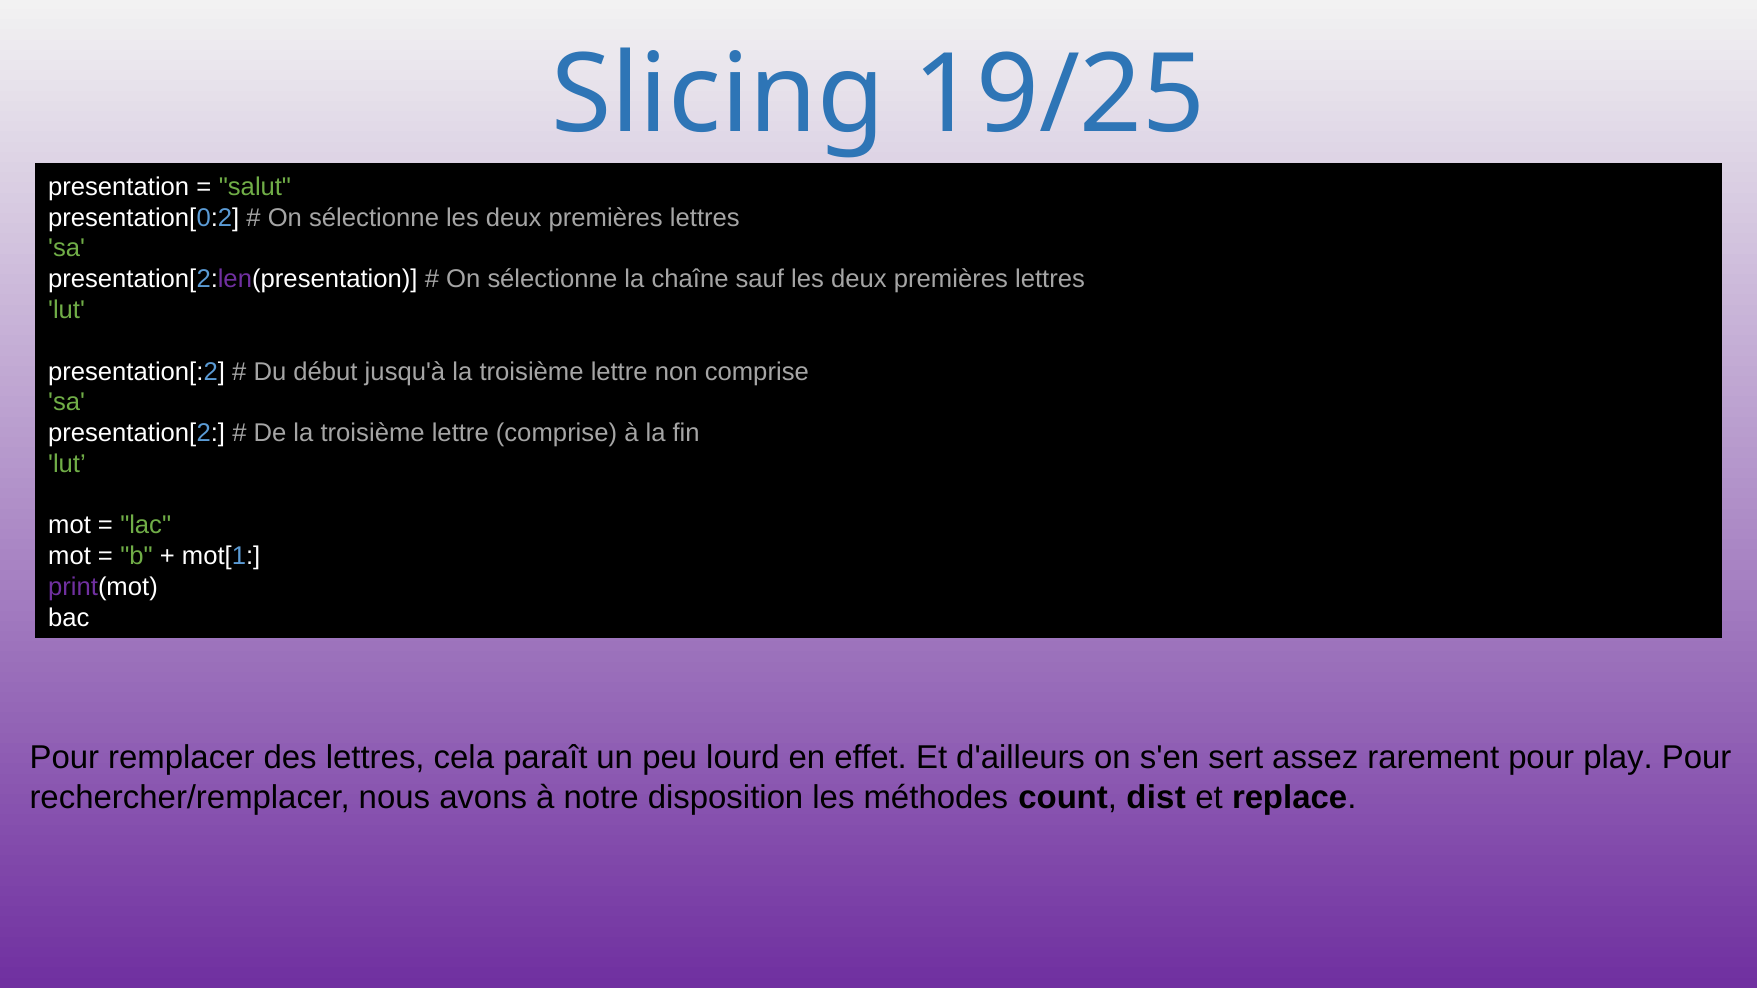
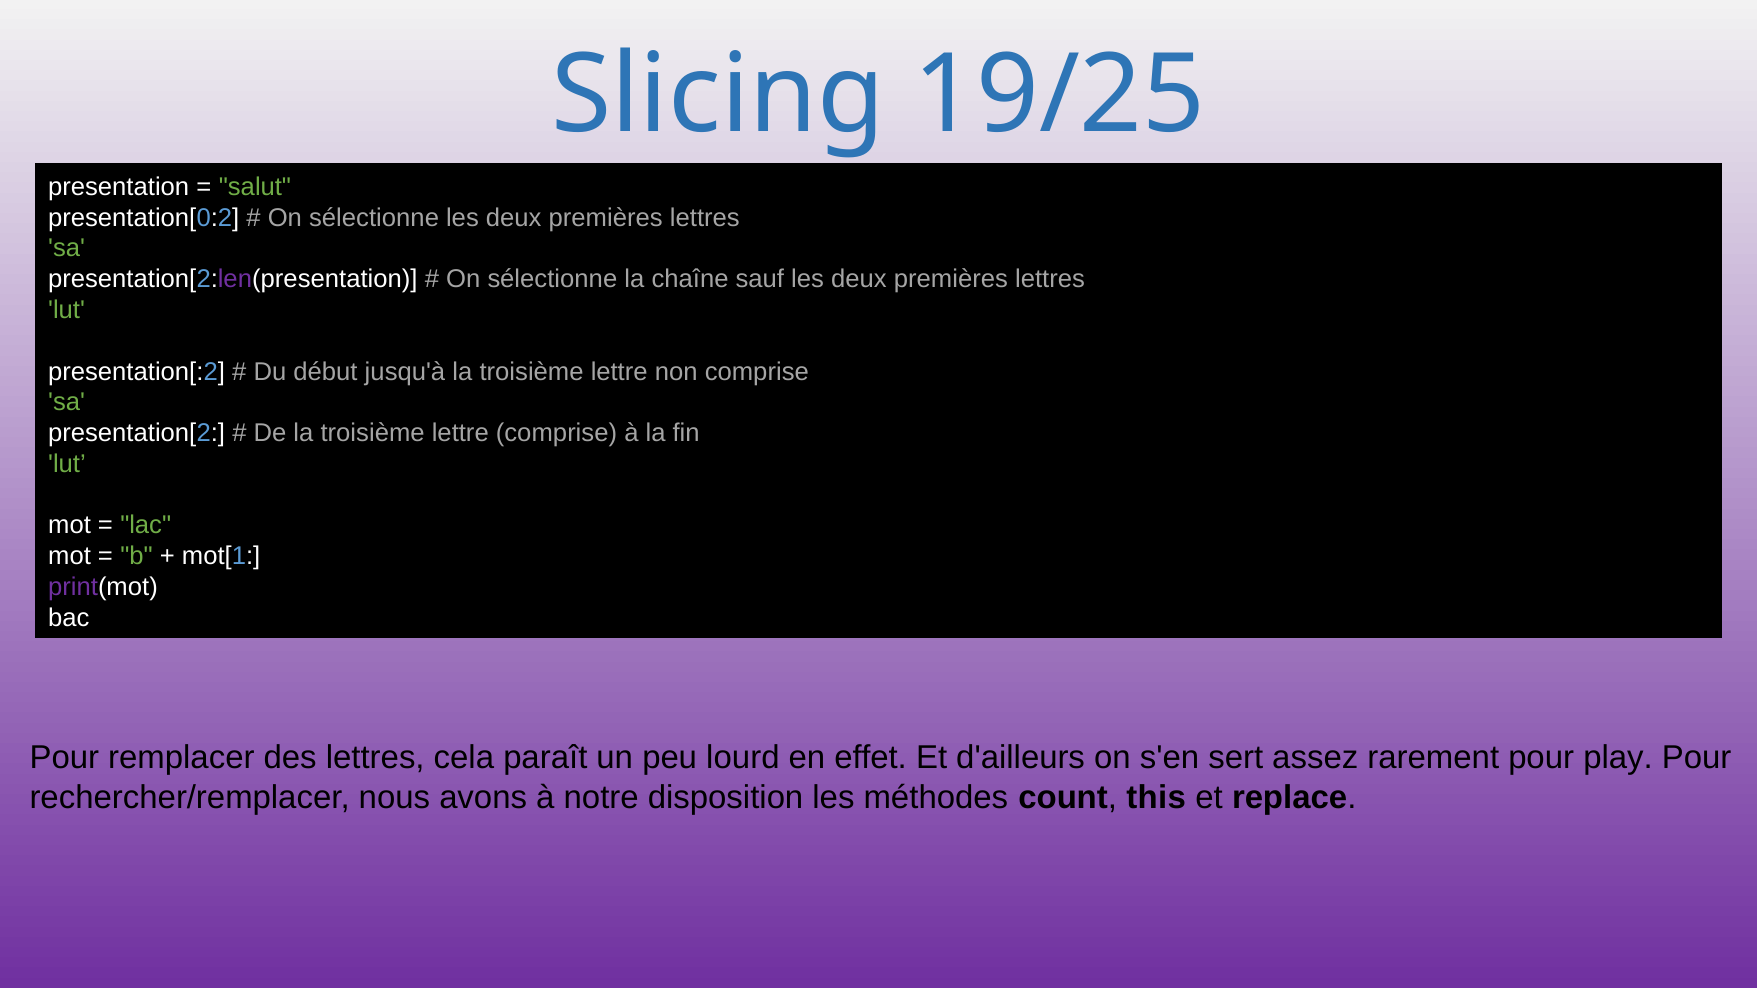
dist: dist -> this
